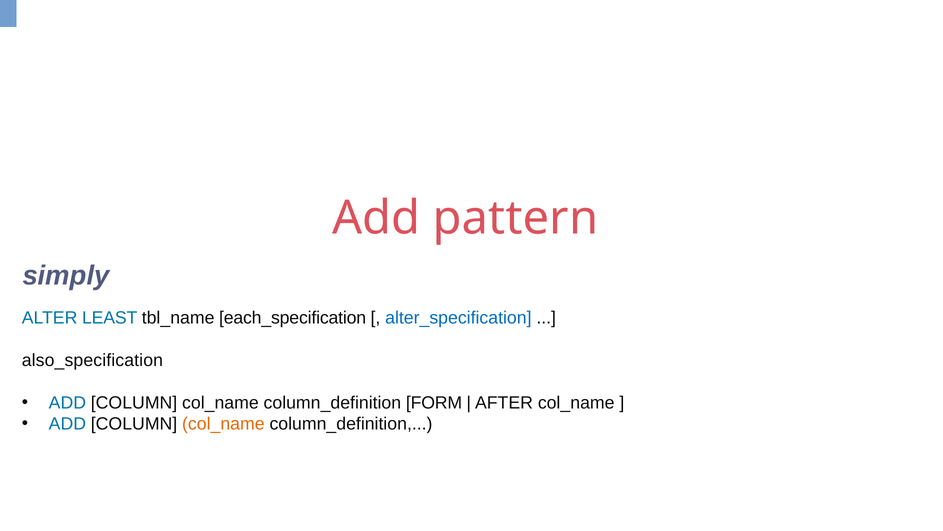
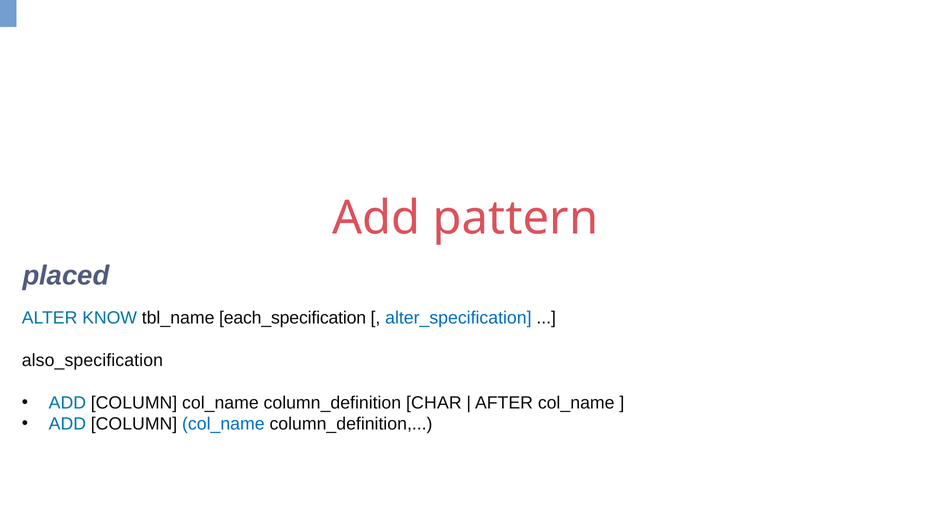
simply: simply -> placed
LEAST: LEAST -> KNOW
FORM: FORM -> CHAR
col_name at (223, 424) colour: orange -> blue
